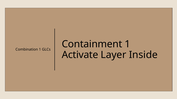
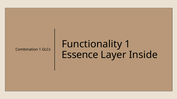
Containment: Containment -> Functionality
Activate: Activate -> Essence
